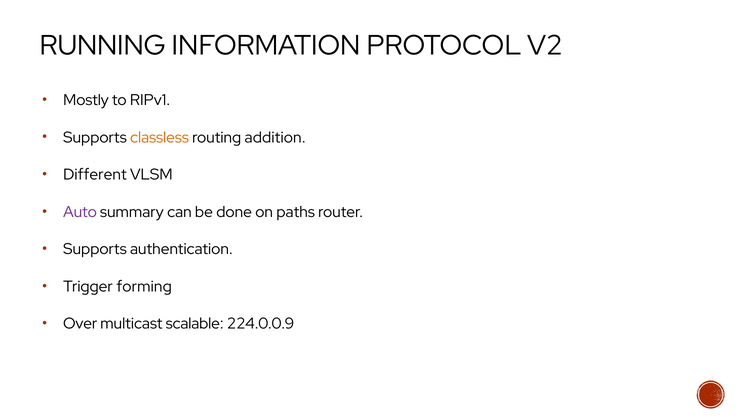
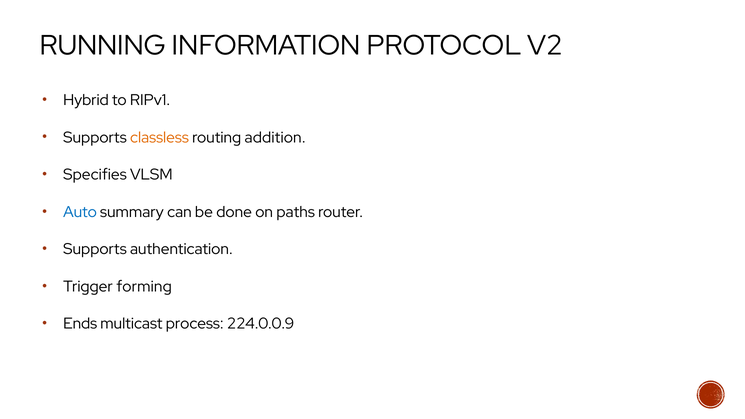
Mostly: Mostly -> Hybrid
Different: Different -> Specifies
Auto colour: purple -> blue
Over: Over -> Ends
scalable: scalable -> process
